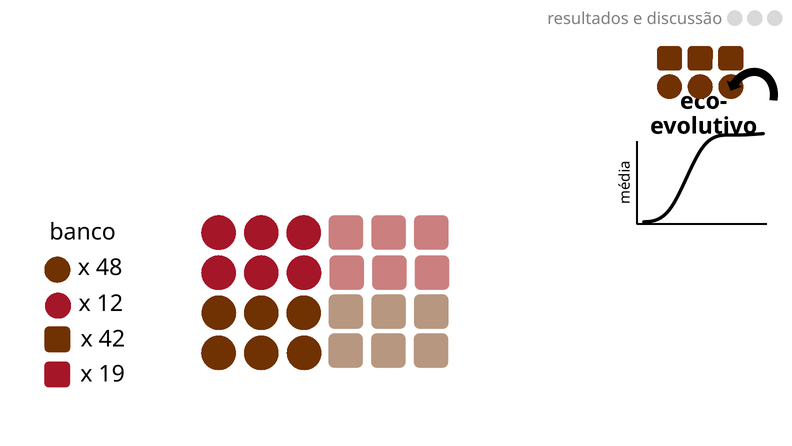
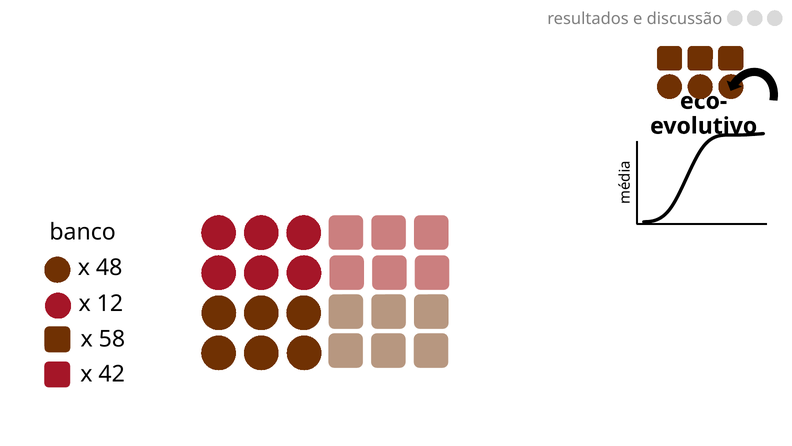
42: 42 -> 58
19: 19 -> 42
